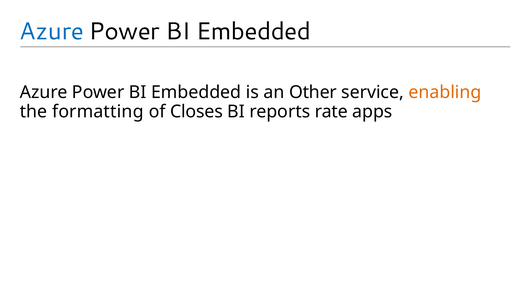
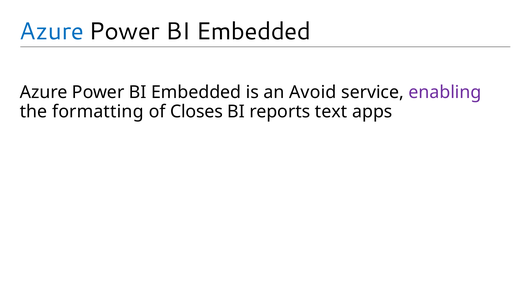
Other: Other -> Avoid
enabling colour: orange -> purple
rate: rate -> text
